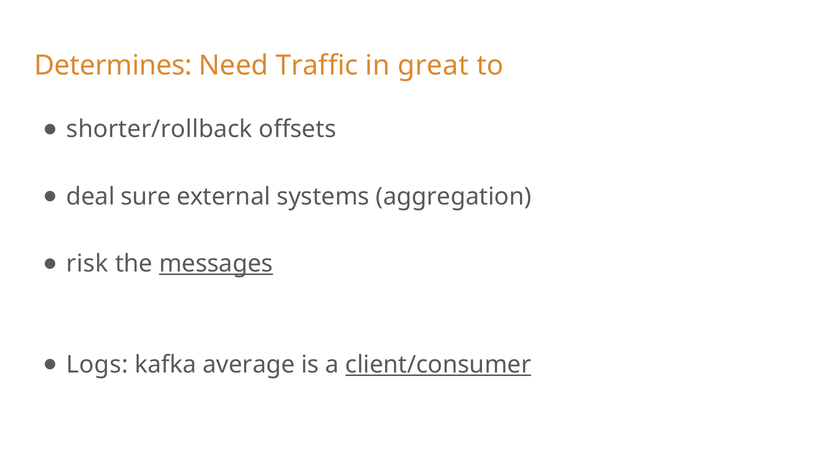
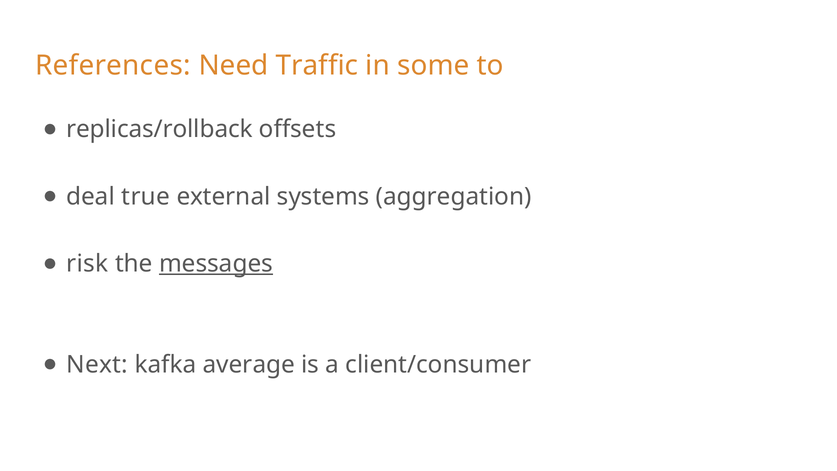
Determines: Determines -> References
great: great -> some
shorter/rollback: shorter/rollback -> replicas/rollback
sure: sure -> true
Logs: Logs -> Next
client/consumer underline: present -> none
